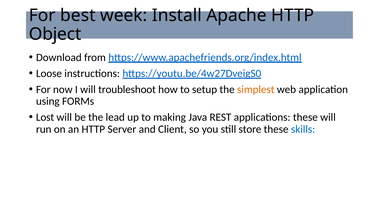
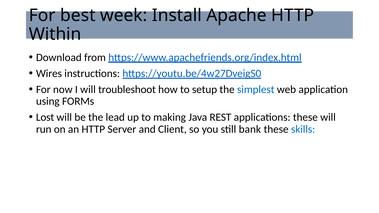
Object: Object -> Within
Loose: Loose -> Wires
simplest colour: orange -> blue
store: store -> bank
